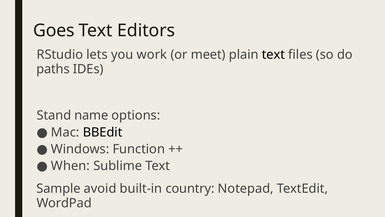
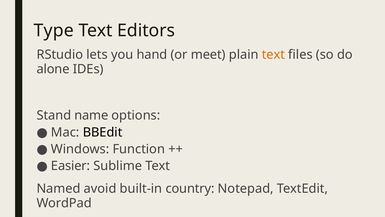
Goes: Goes -> Type
work: work -> hand
text at (273, 55) colour: black -> orange
paths: paths -> alone
When: When -> Easier
Sample: Sample -> Named
